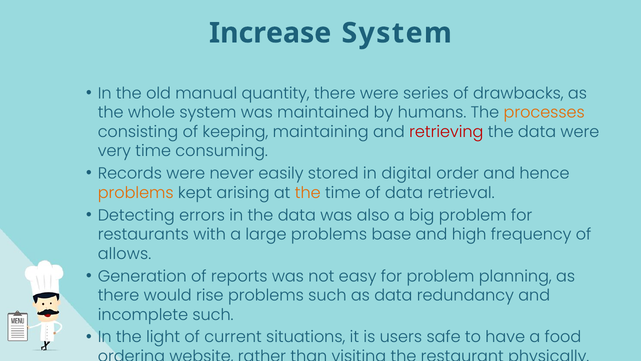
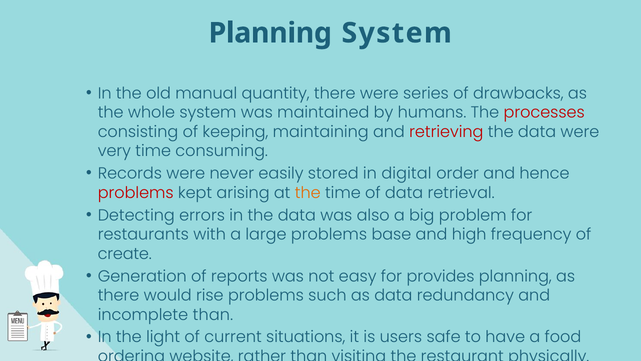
Increase at (270, 33): Increase -> Planning
processes colour: orange -> red
problems at (136, 193) colour: orange -> red
allows: allows -> create
for problem: problem -> provides
incomplete such: such -> than
